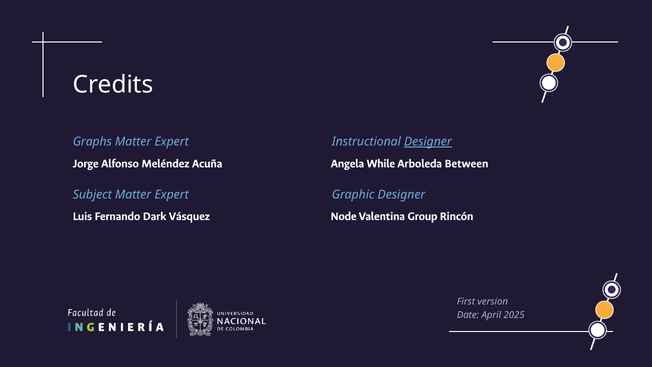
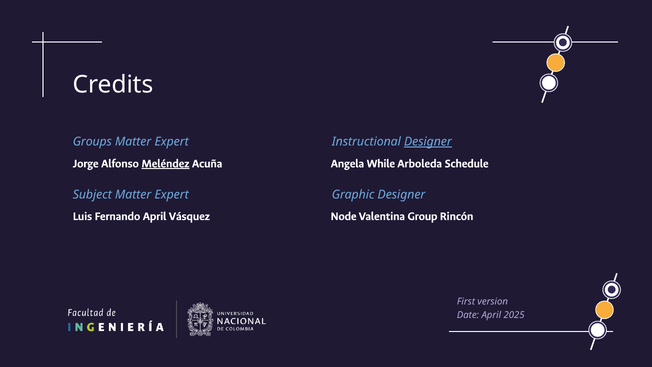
Graphs: Graphs -> Groups
Meléndez underline: none -> present
Between: Between -> Schedule
Fernando Dark: Dark -> April
